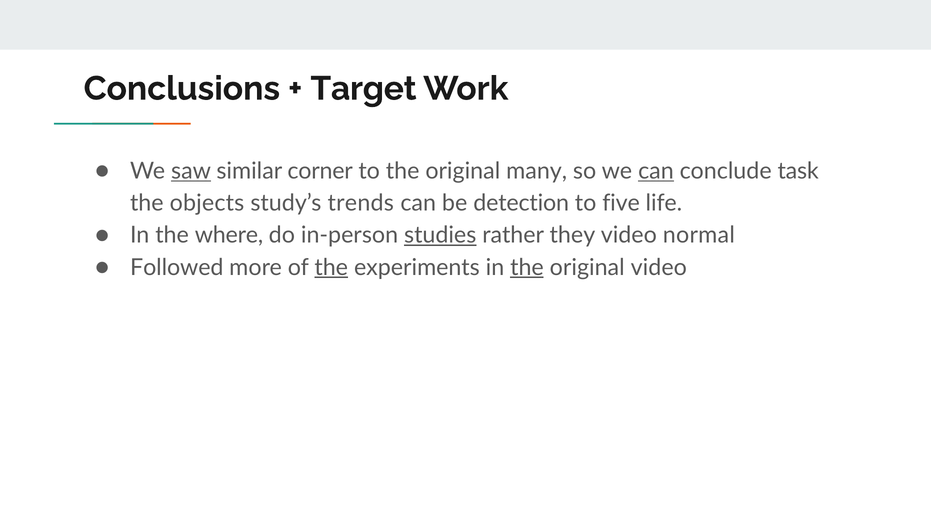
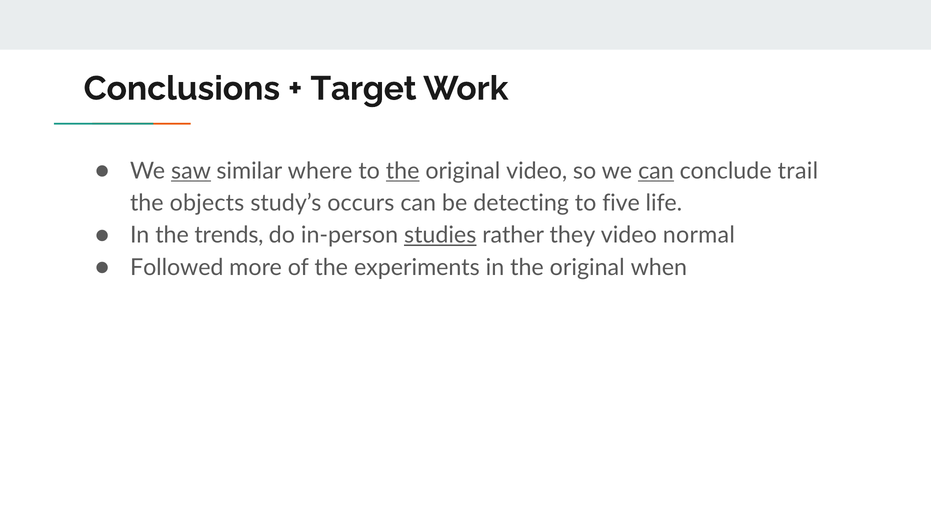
corner: corner -> where
the at (403, 171) underline: none -> present
original many: many -> video
task: task -> trail
trends: trends -> occurs
detection: detection -> detecting
where: where -> trends
the at (331, 267) underline: present -> none
the at (527, 267) underline: present -> none
original video: video -> when
